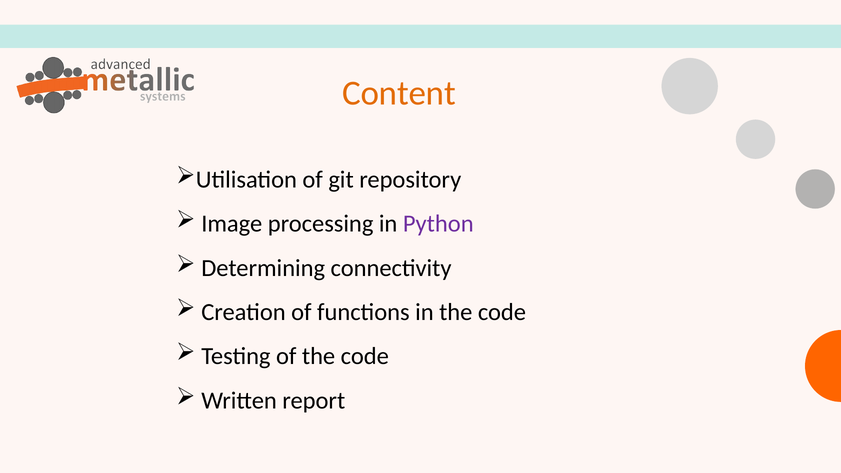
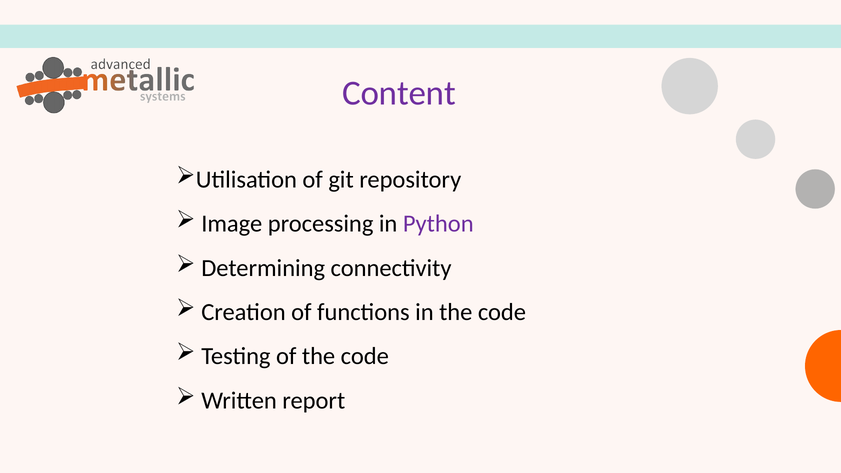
Content colour: orange -> purple
